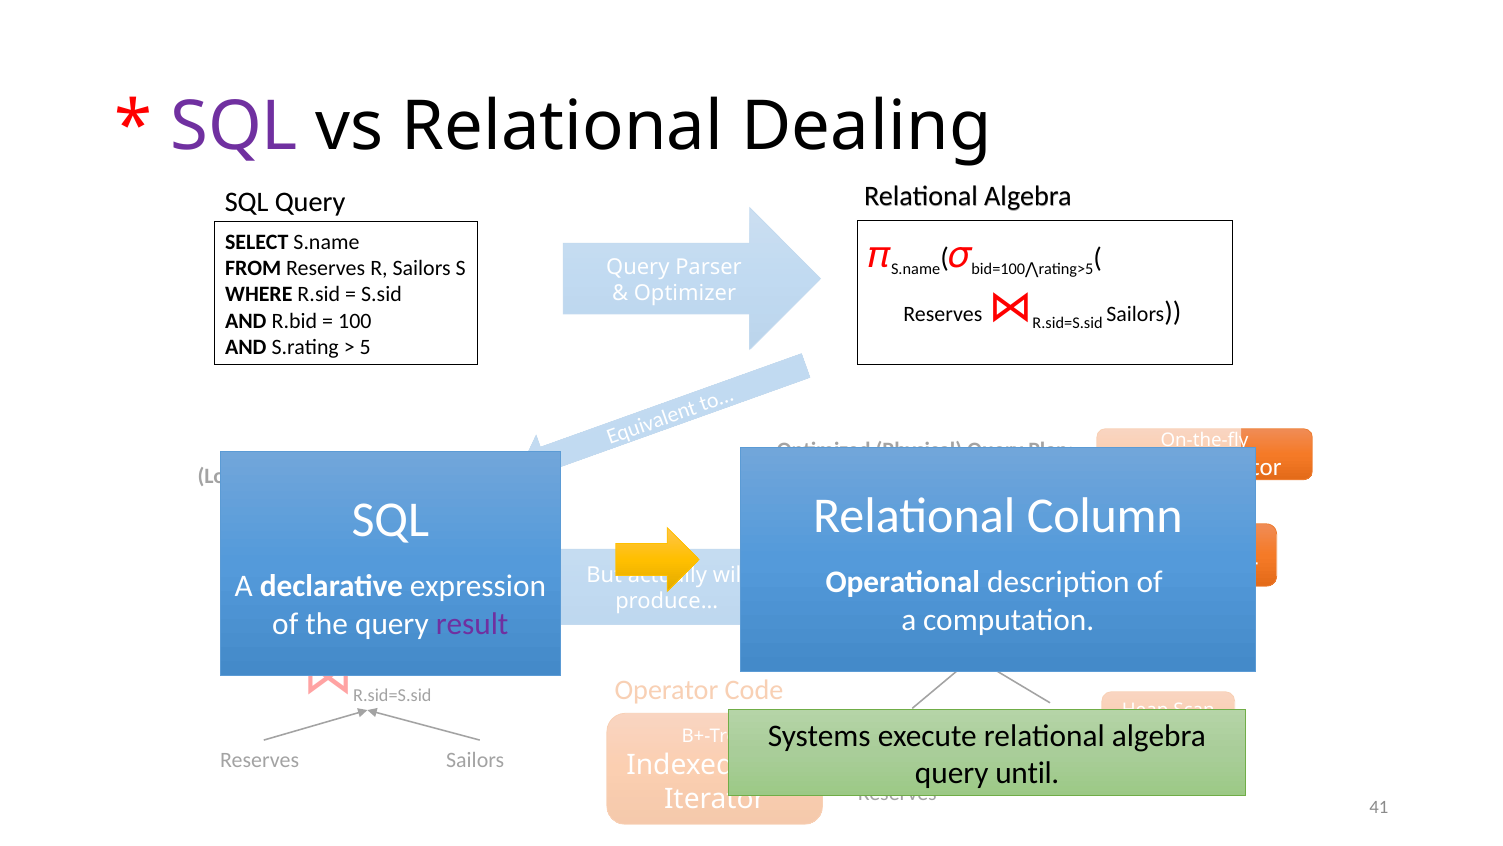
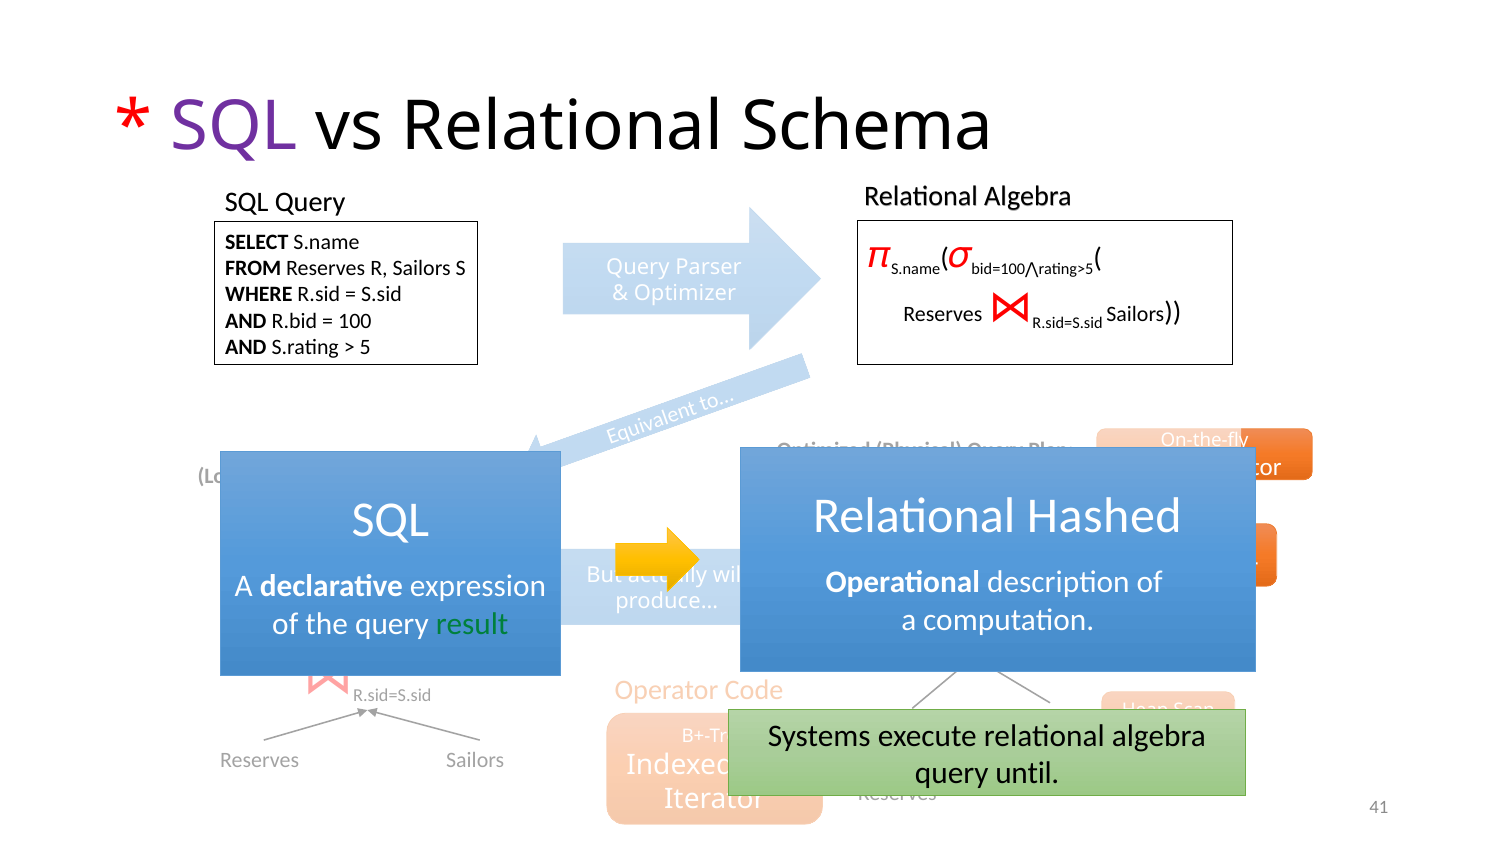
Dealing: Dealing -> Schema
Column: Column -> Hashed
result colour: purple -> green
